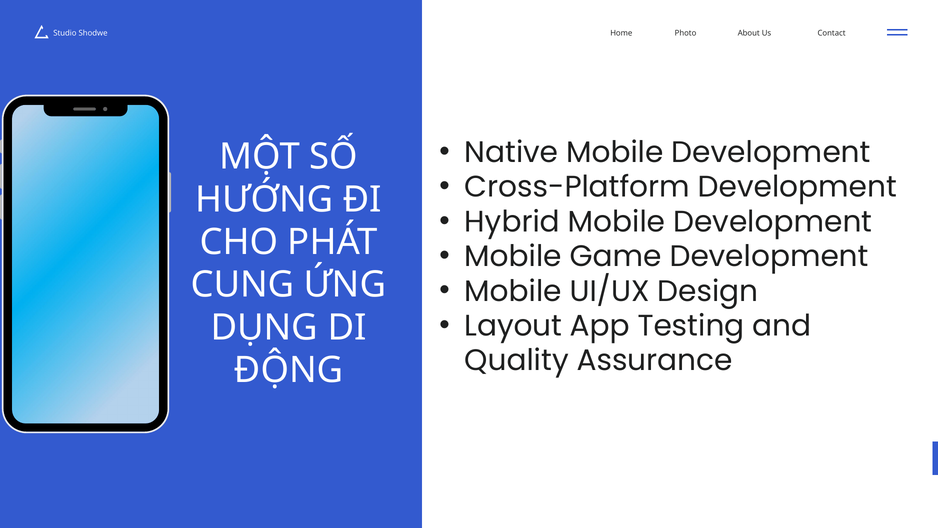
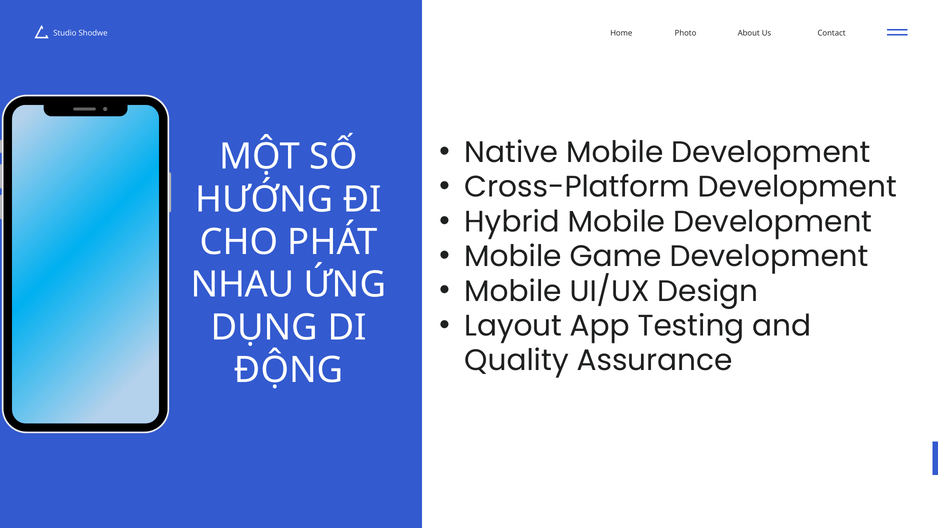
CUNG: CUNG -> NHAU
